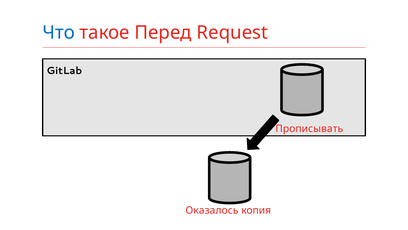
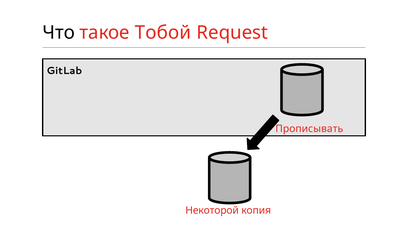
Что colour: blue -> black
Перед: Перед -> Тобой
Оказалось: Оказалось -> Некоторой
